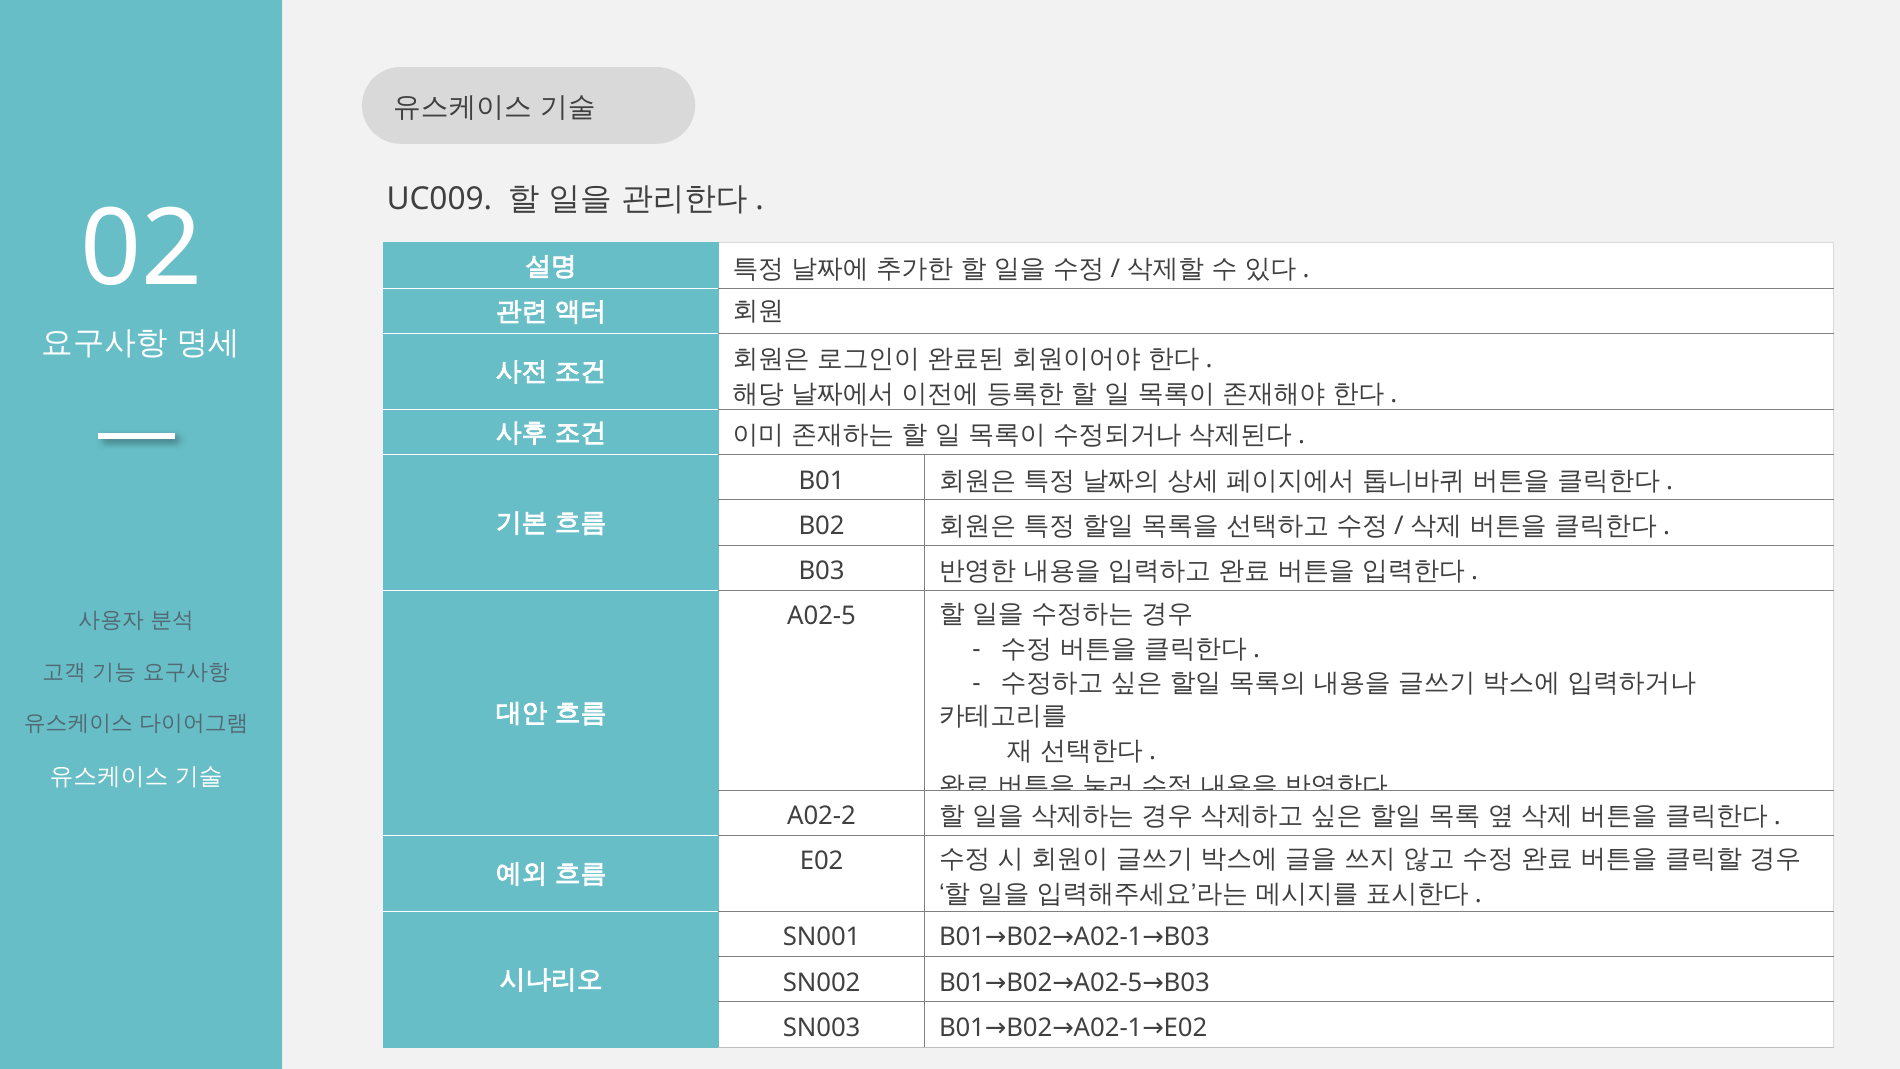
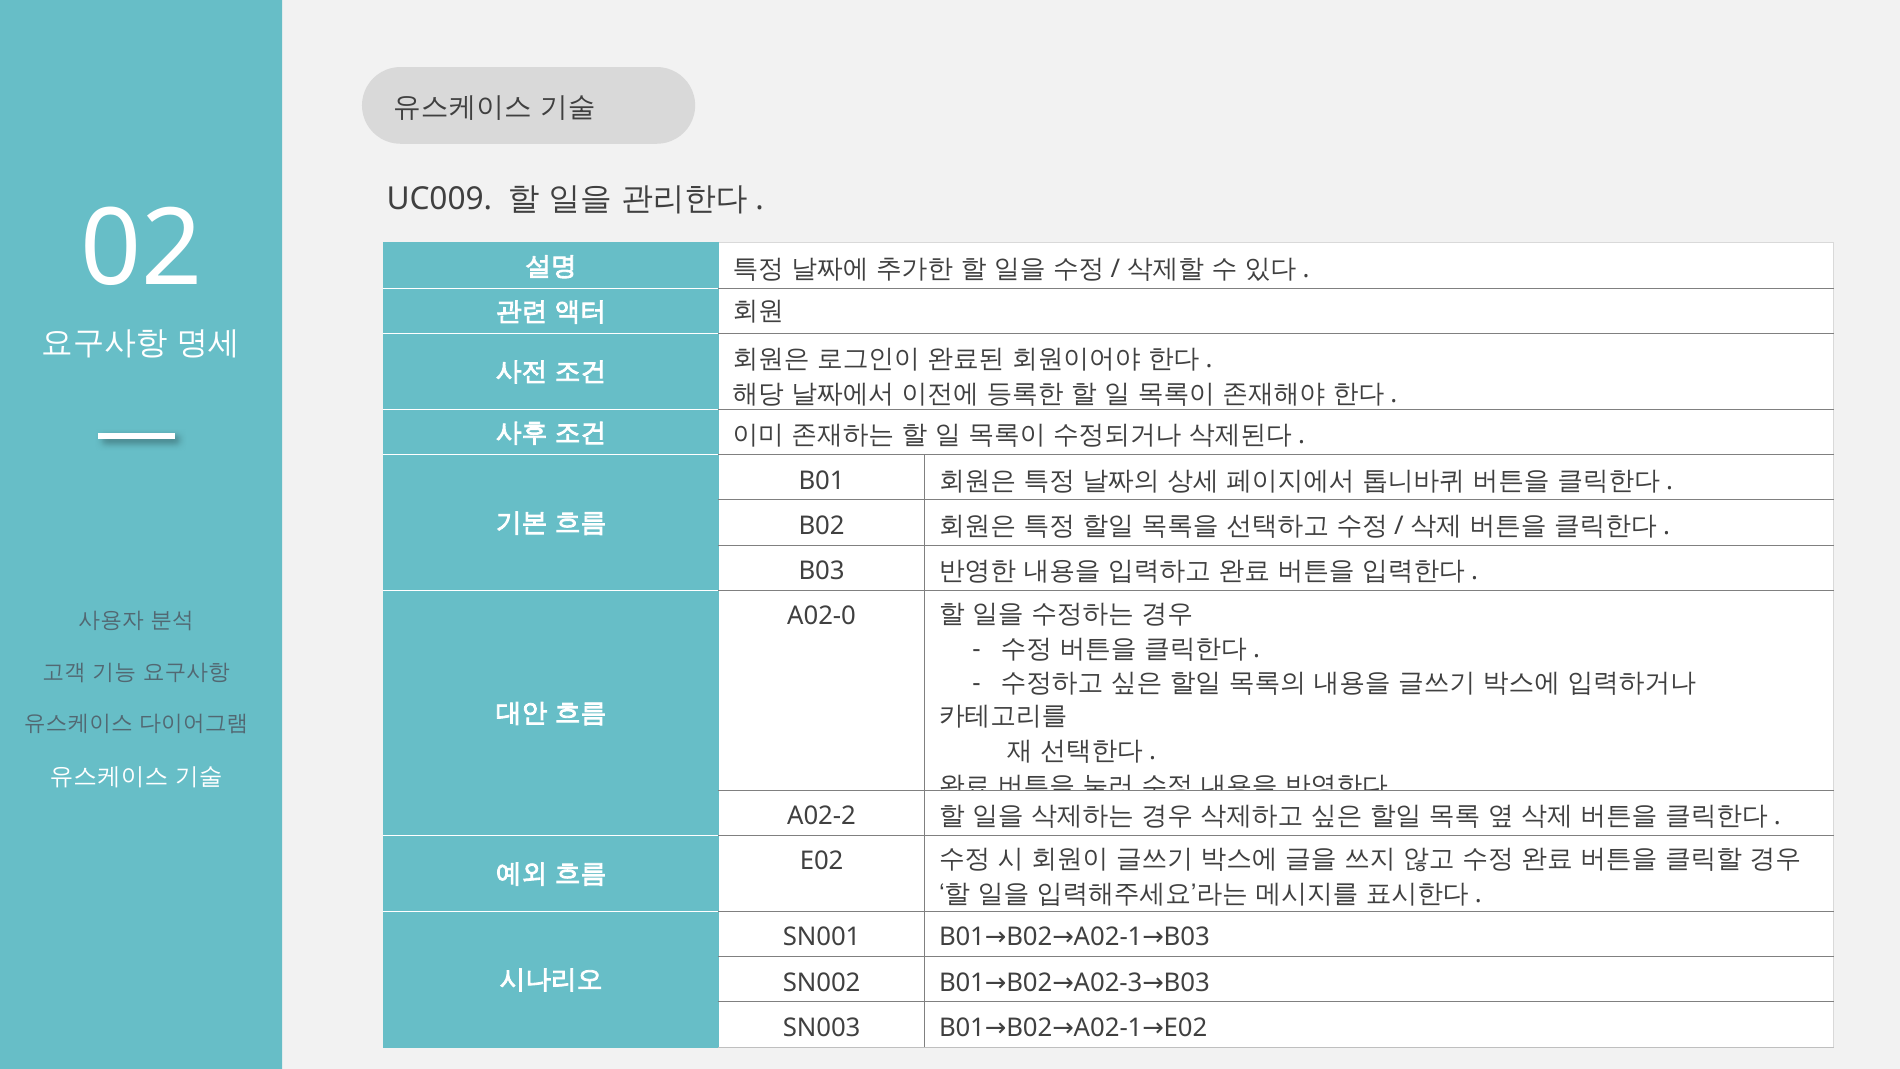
A02-5 at (822, 616): A02-5 -> A02-0
B02 A02-5: A02-5 -> A02-3
